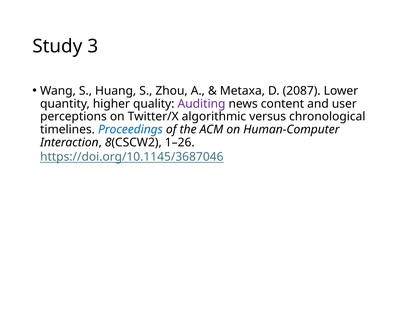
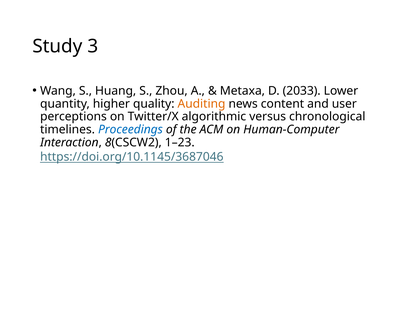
2087: 2087 -> 2033
Auditing colour: purple -> orange
1–26: 1–26 -> 1–23
